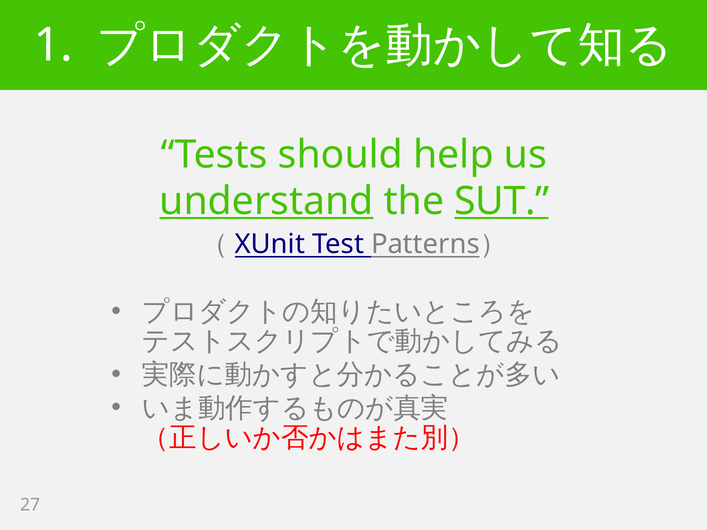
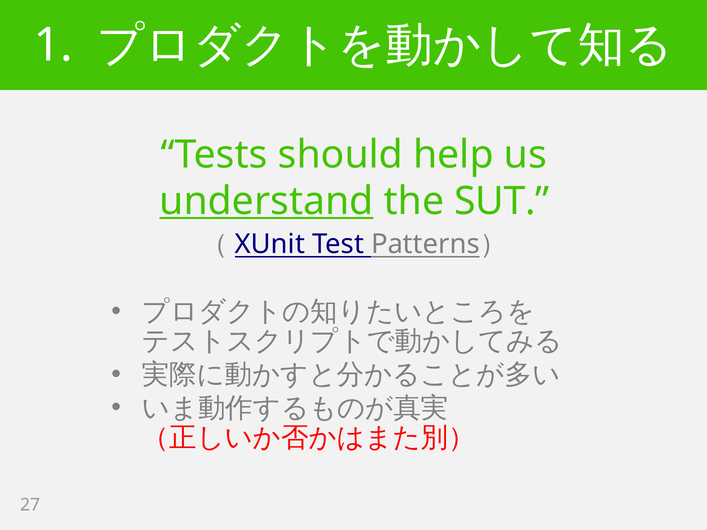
SUT underline: present -> none
